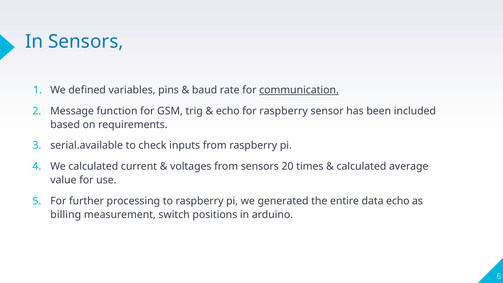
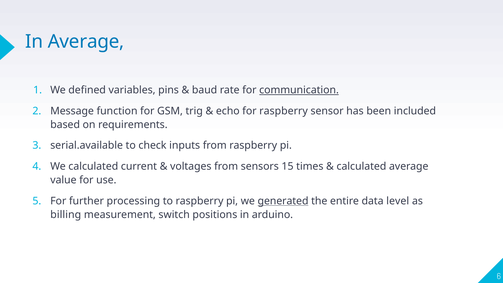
In Sensors: Sensors -> Average
20: 20 -> 15
generated underline: none -> present
data echo: echo -> level
